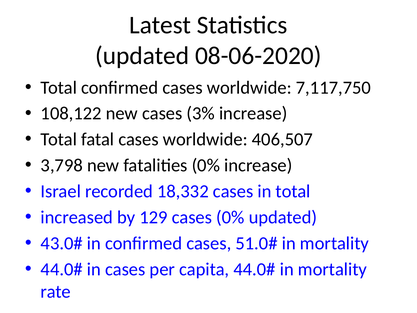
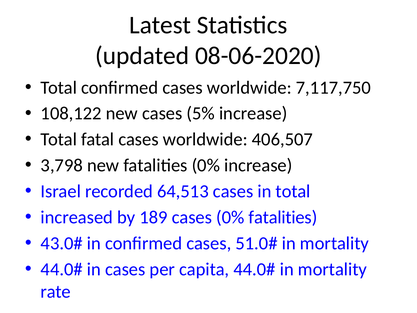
3%: 3% -> 5%
18,332: 18,332 -> 64,513
129: 129 -> 189
0% updated: updated -> fatalities
